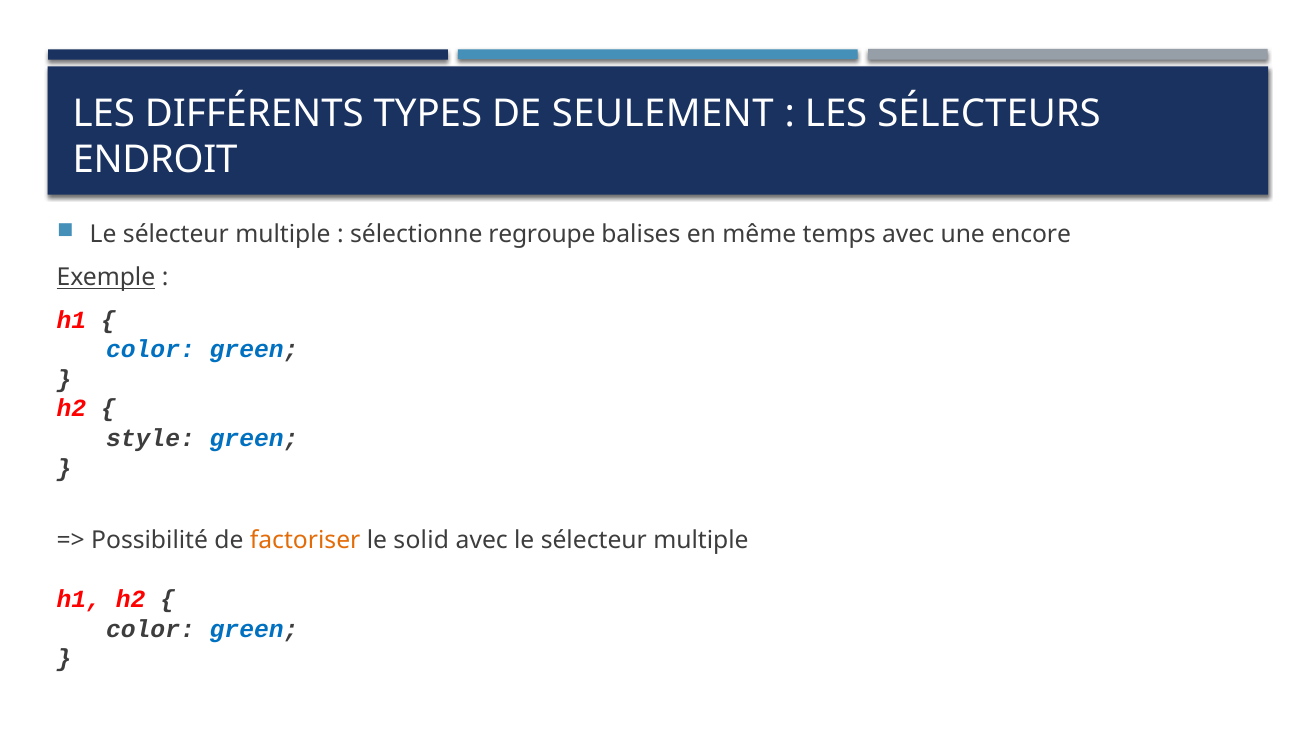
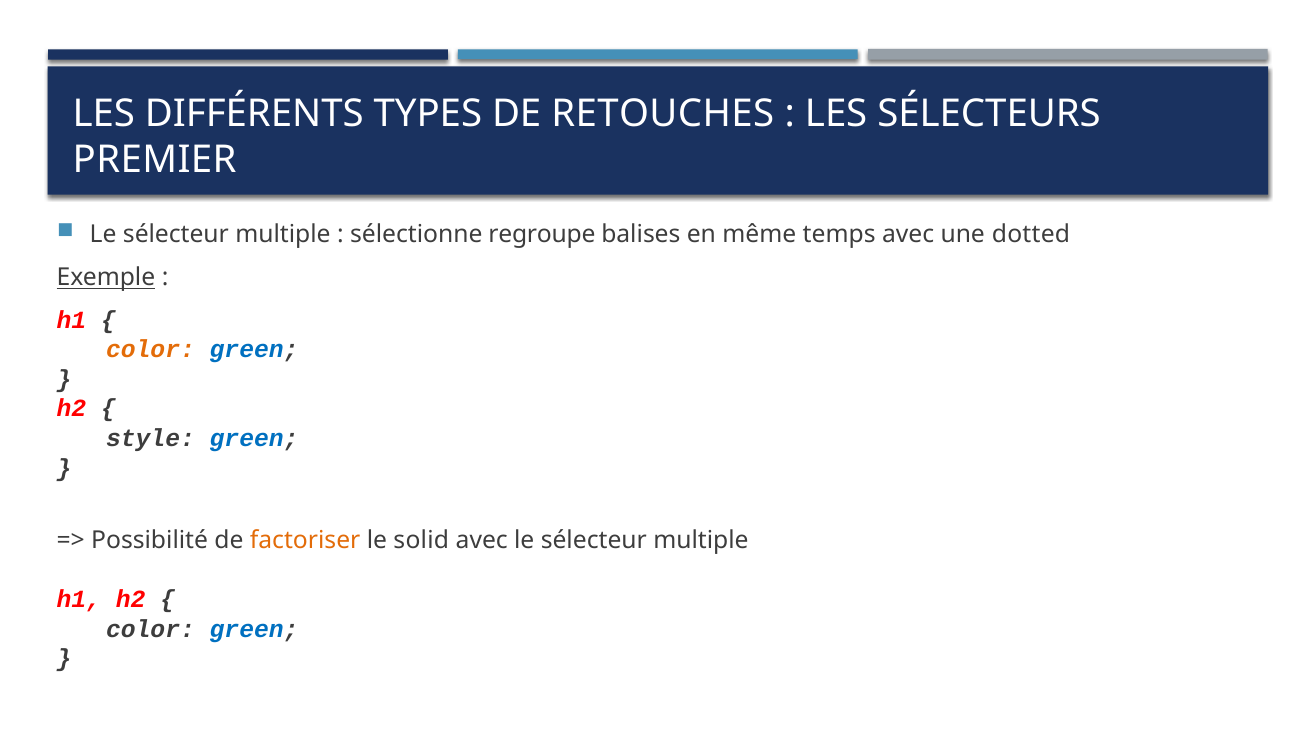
SEULEMENT: SEULEMENT -> RETOUCHES
ENDROIT: ENDROIT -> PREMIER
encore: encore -> dotted
color at (150, 350) colour: blue -> orange
